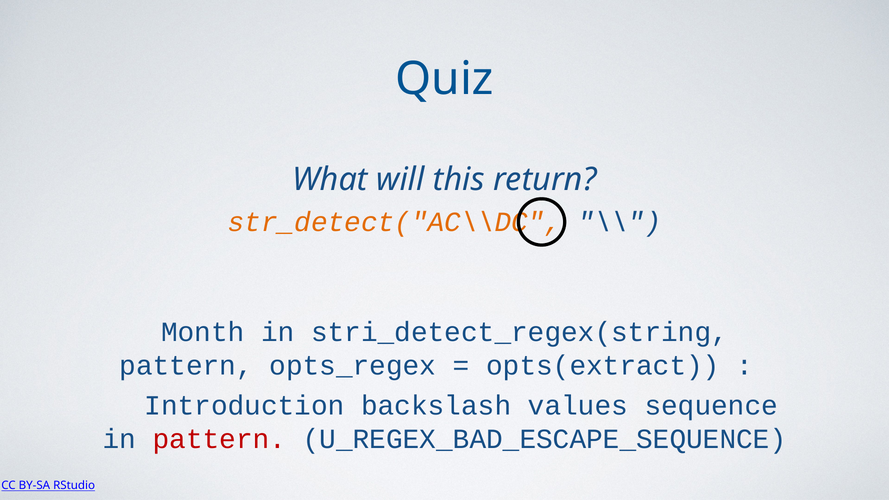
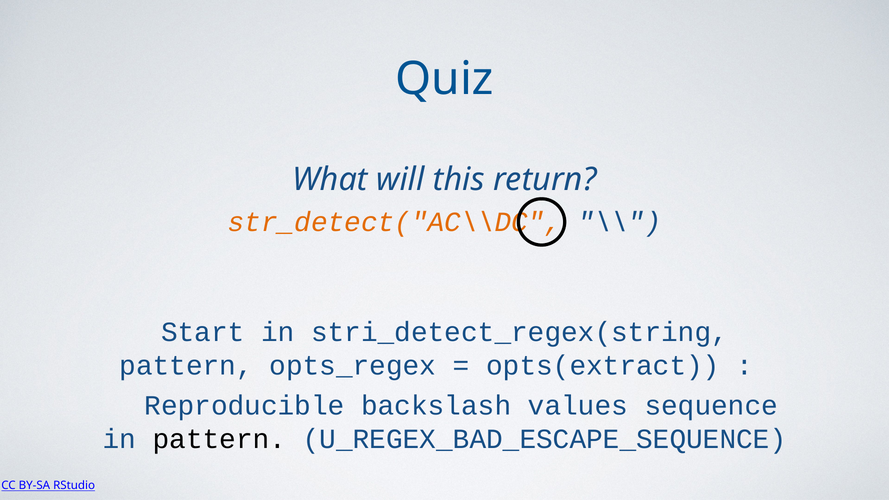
Month: Month -> Start
Introduction: Introduction -> Reproducible
pattern at (219, 439) colour: red -> black
